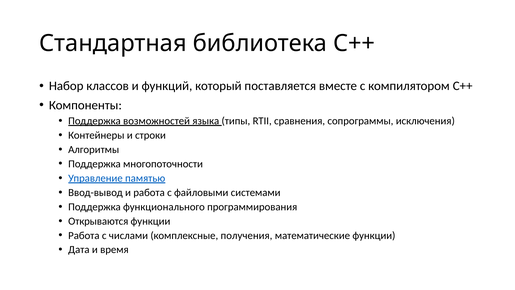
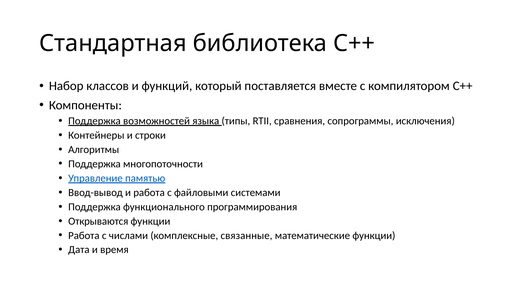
получения: получения -> связанные
